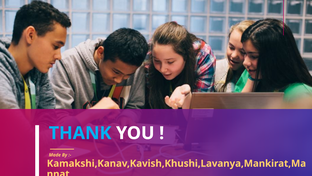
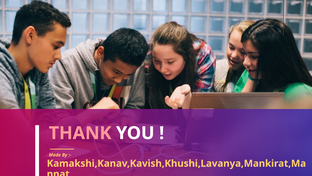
THANK colour: light blue -> pink
